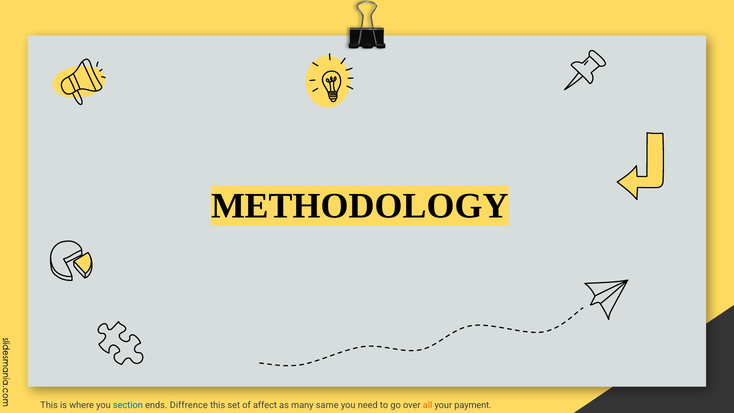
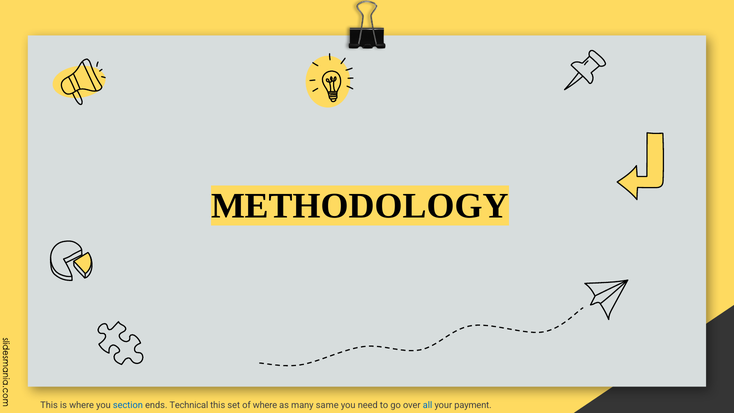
Diffrence: Diffrence -> Technical
of affect: affect -> where
all colour: orange -> blue
